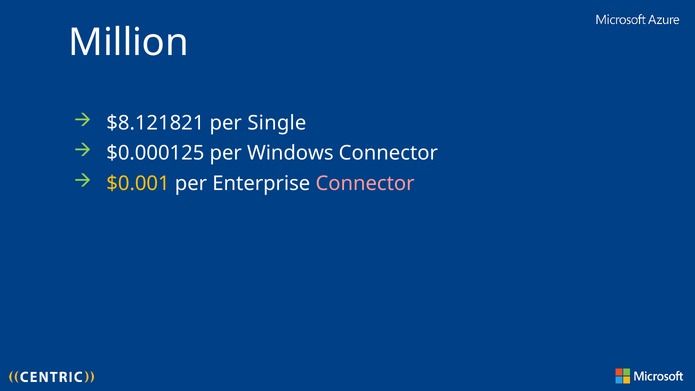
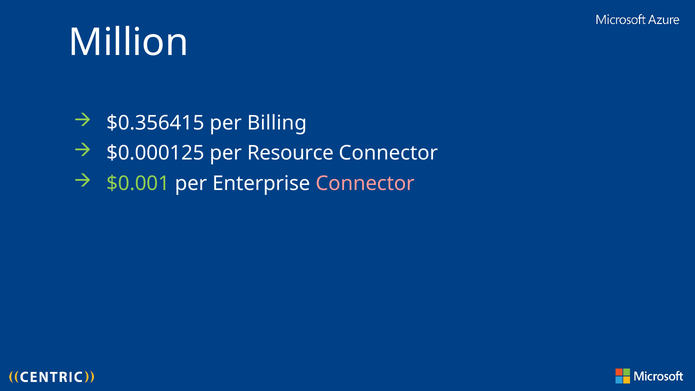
$8.121821: $8.121821 -> $0.356415
Single: Single -> Billing
Windows: Windows -> Resource
$0.001 colour: yellow -> light green
